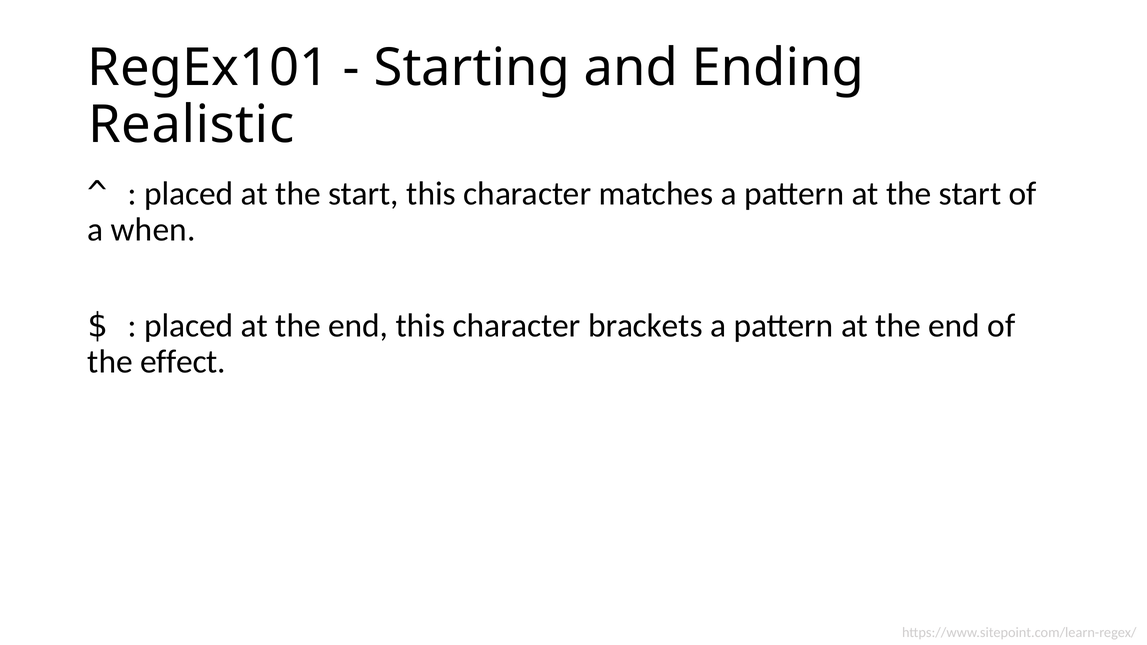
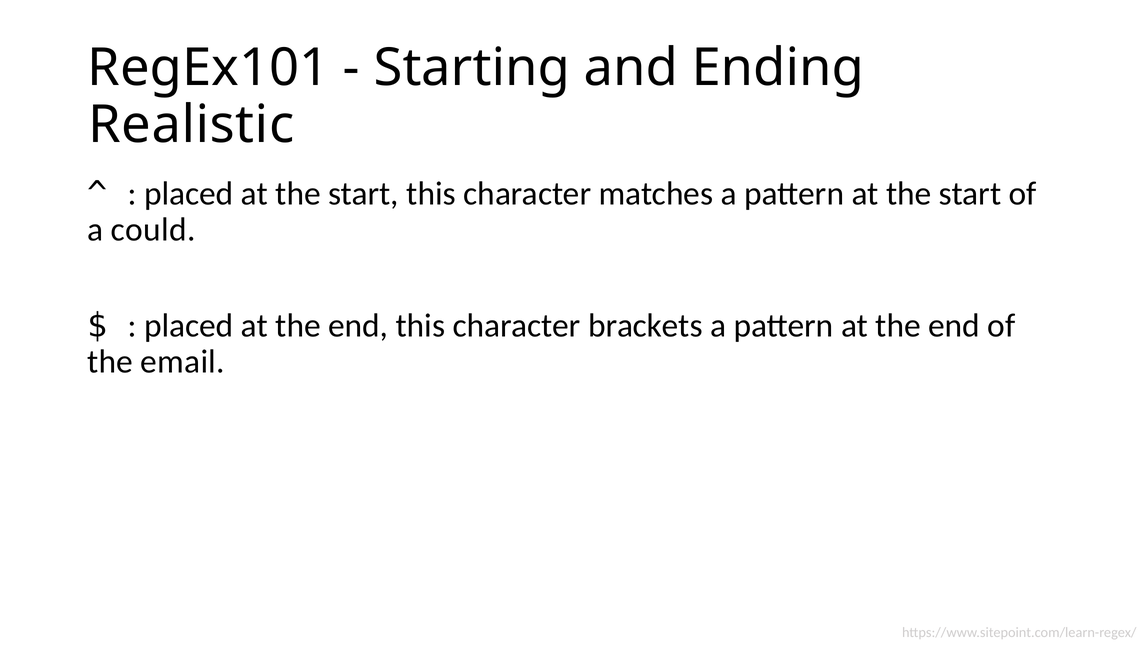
when: when -> could
effect: effect -> email
